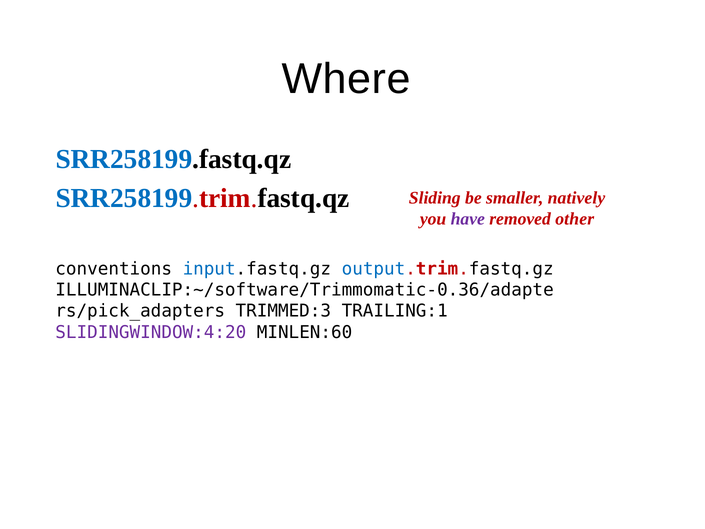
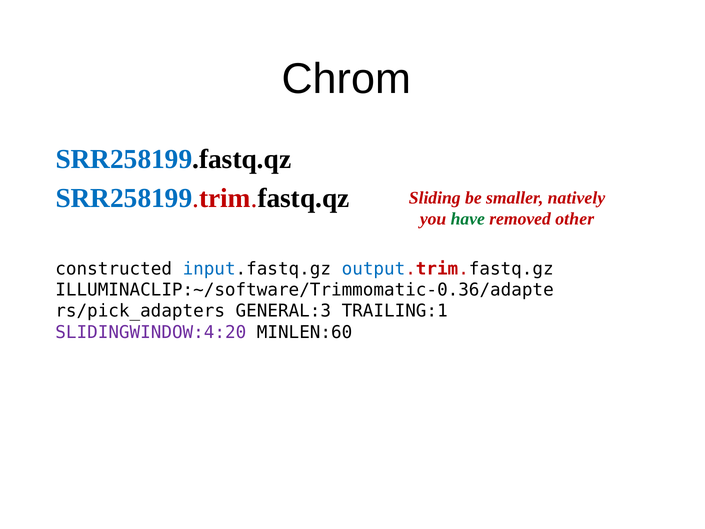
Where: Where -> Chrom
have colour: purple -> green
conventions: conventions -> constructed
TRIMMED:3: TRIMMED:3 -> GENERAL:3
